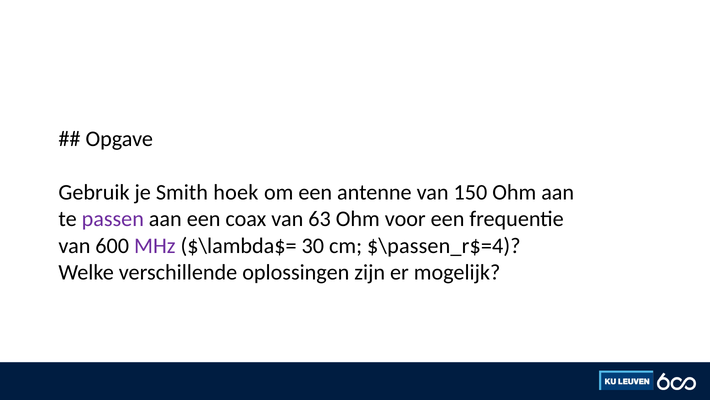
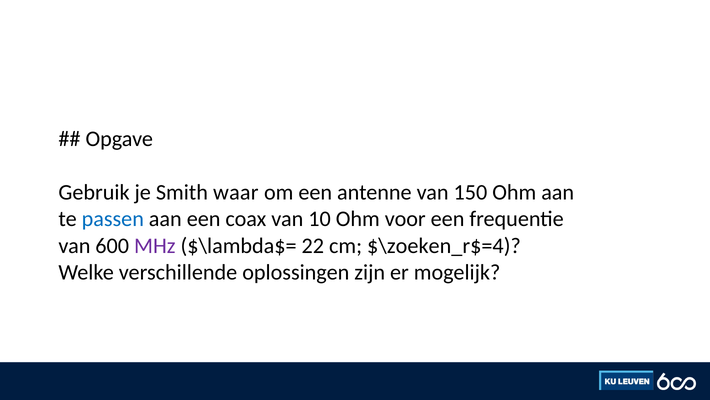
hoek: hoek -> waar
passen colour: purple -> blue
63: 63 -> 10
30: 30 -> 22
$\passen_r$=4: $\passen_r$=4 -> $\zoeken_r$=4
